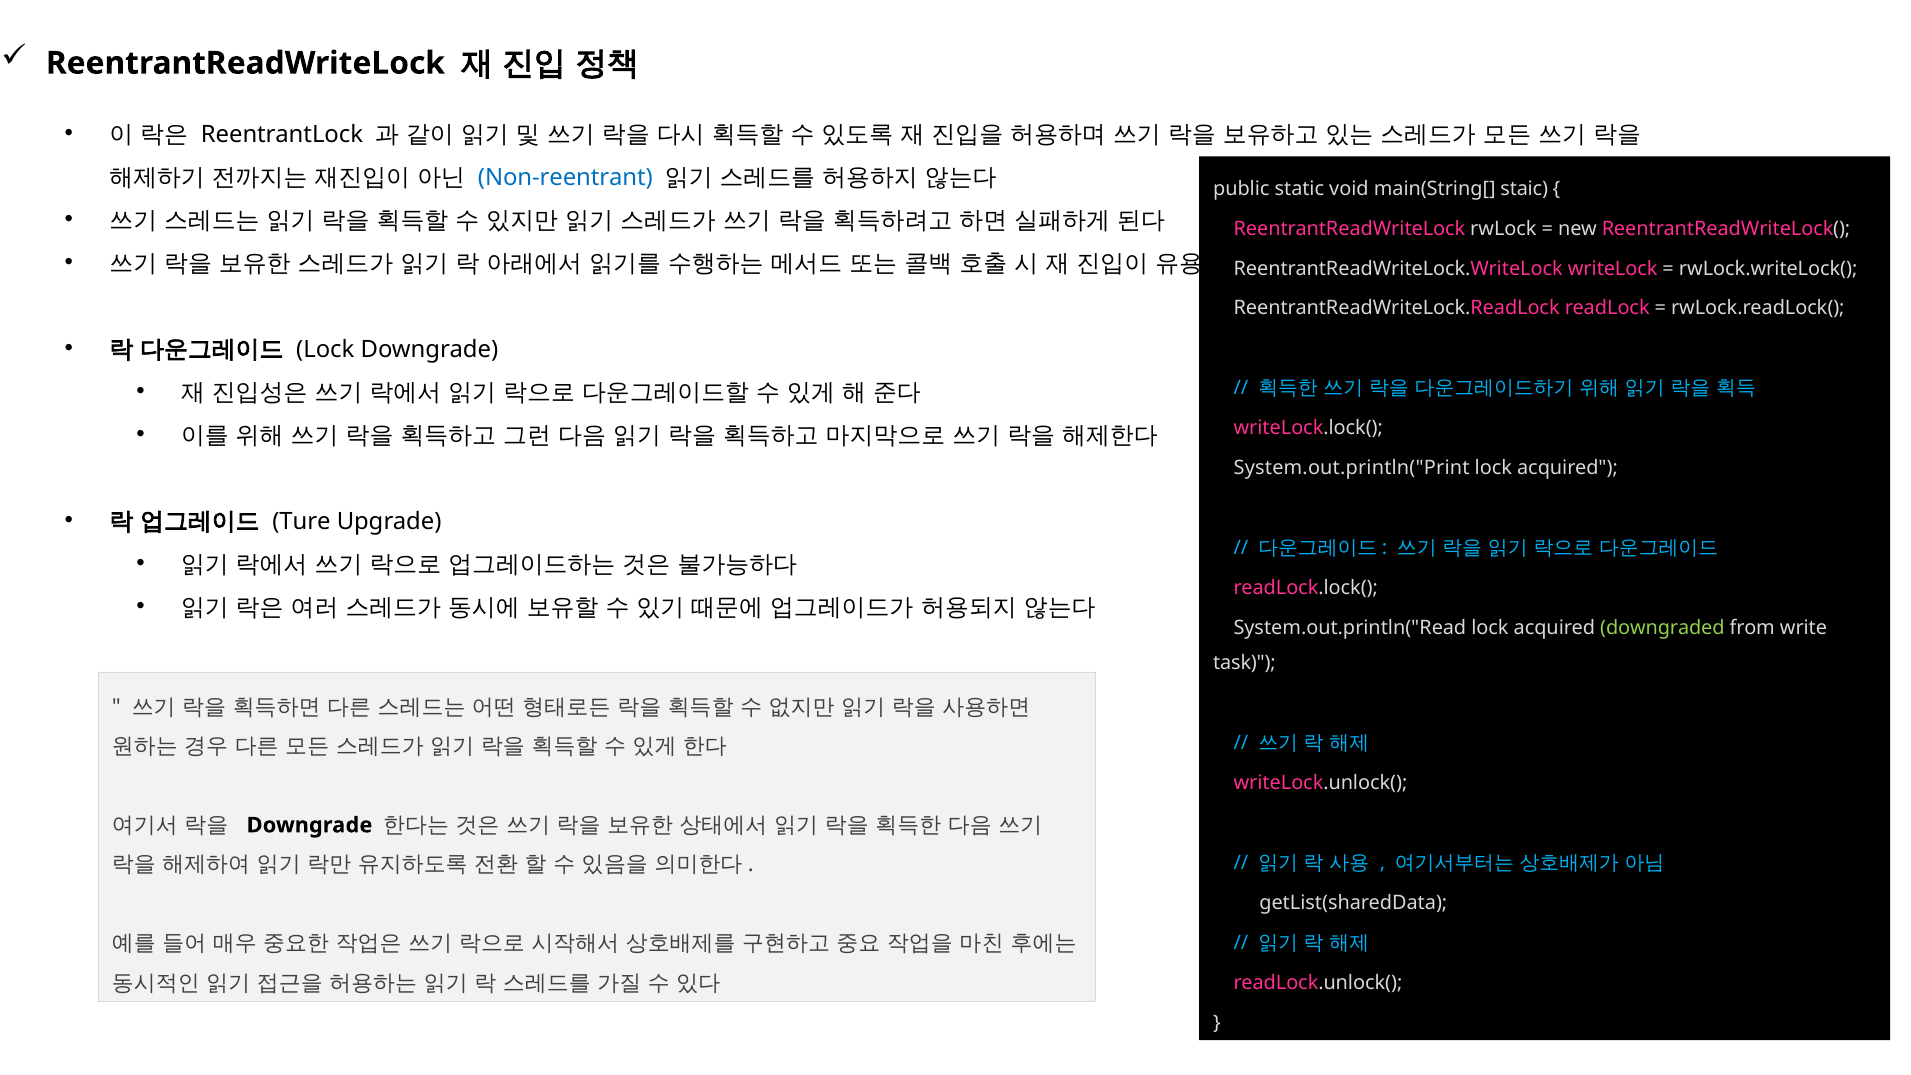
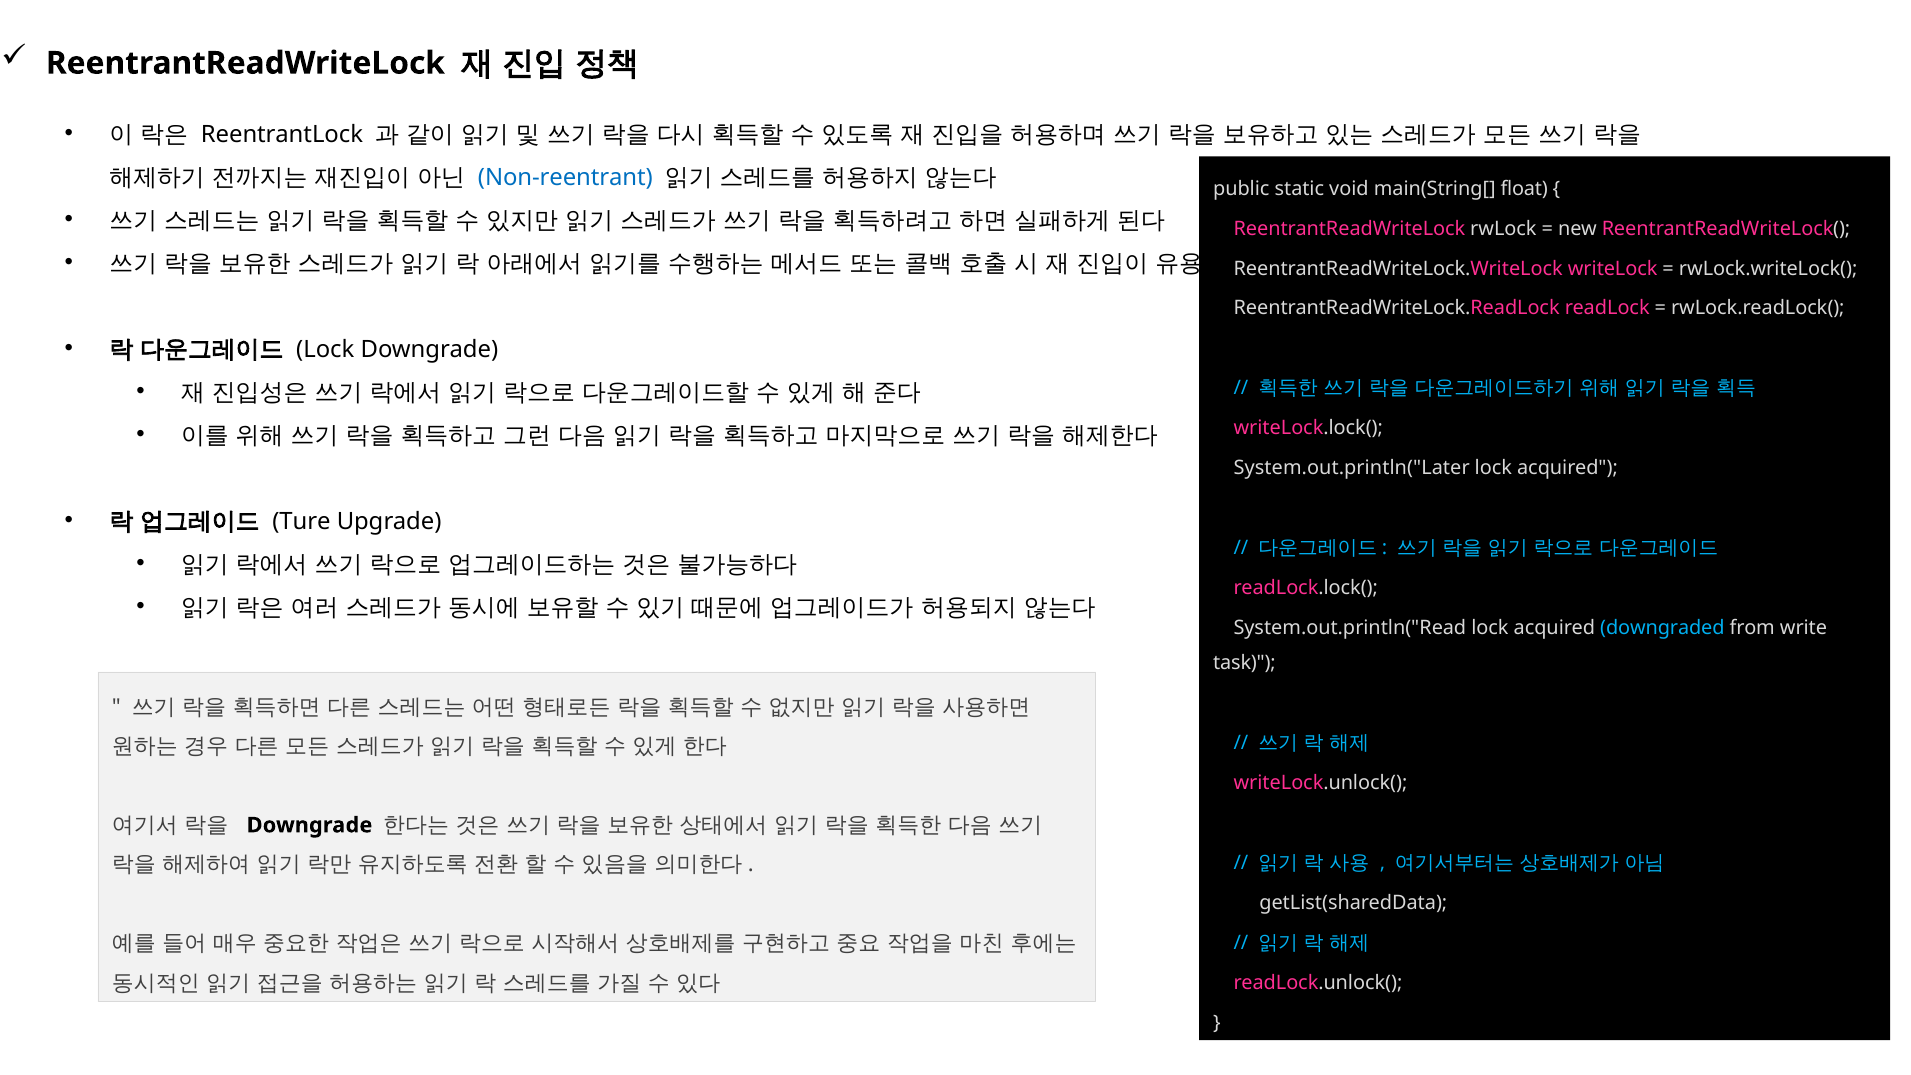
staic: staic -> float
System.out.println("Print: System.out.println("Print -> System.out.println("Later
downgraded colour: light green -> light blue
